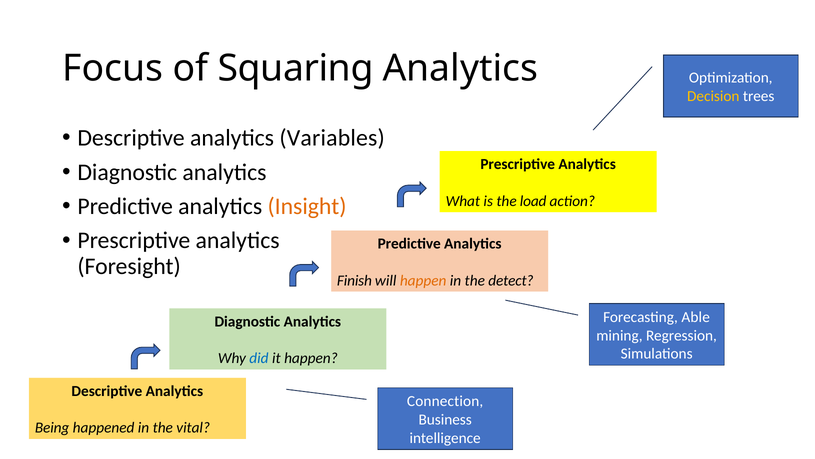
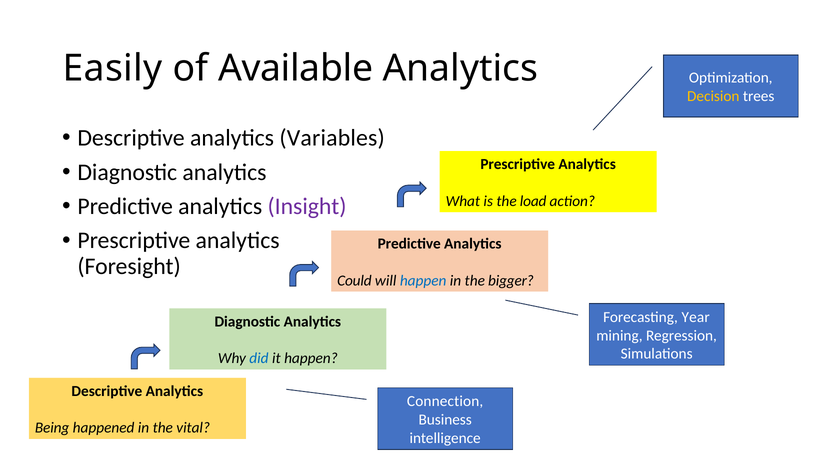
Focus: Focus -> Easily
Squaring: Squaring -> Available
Insight colour: orange -> purple
Finish: Finish -> Could
happen at (423, 280) colour: orange -> blue
detect: detect -> bigger
Able: Able -> Year
